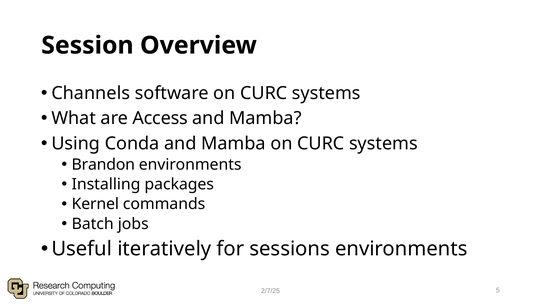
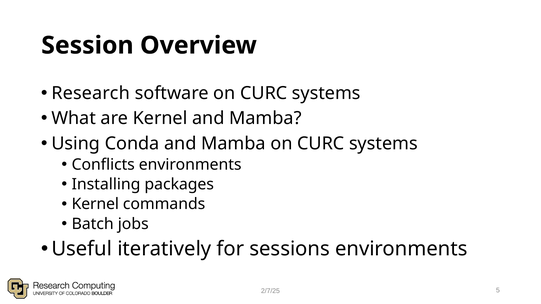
Channels: Channels -> Research
are Access: Access -> Kernel
Brandon: Brandon -> Conflicts
